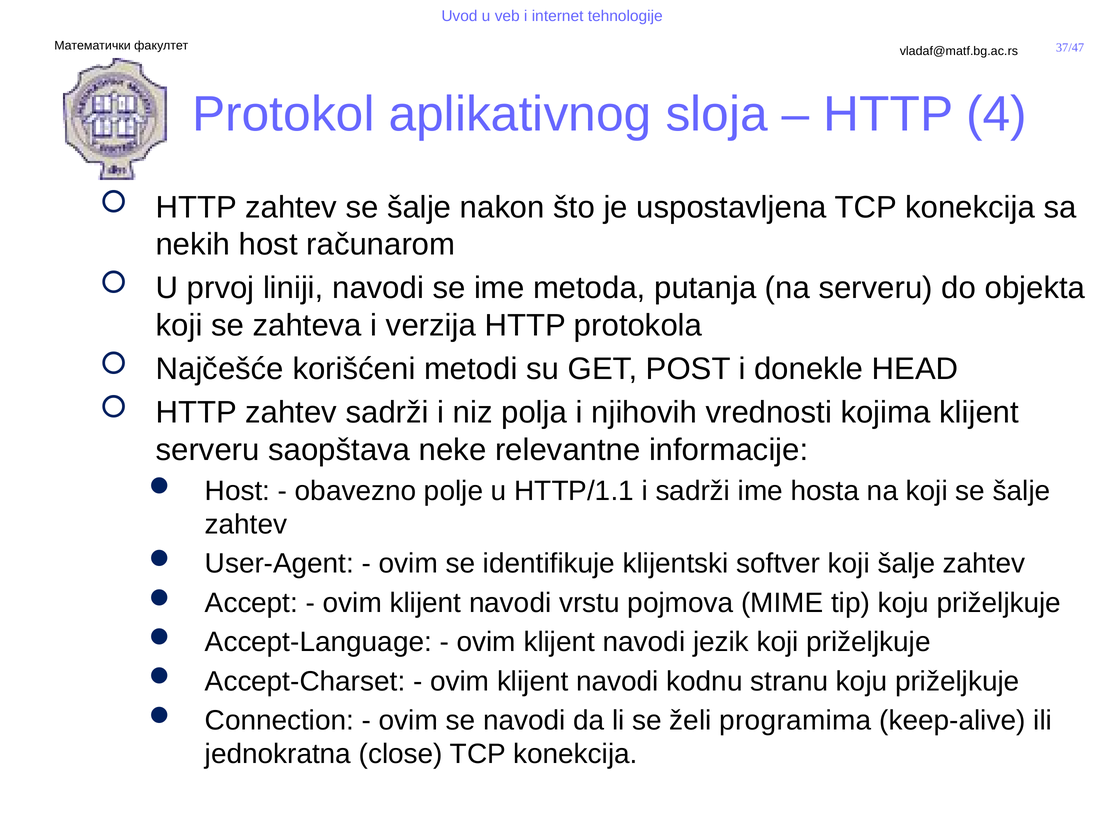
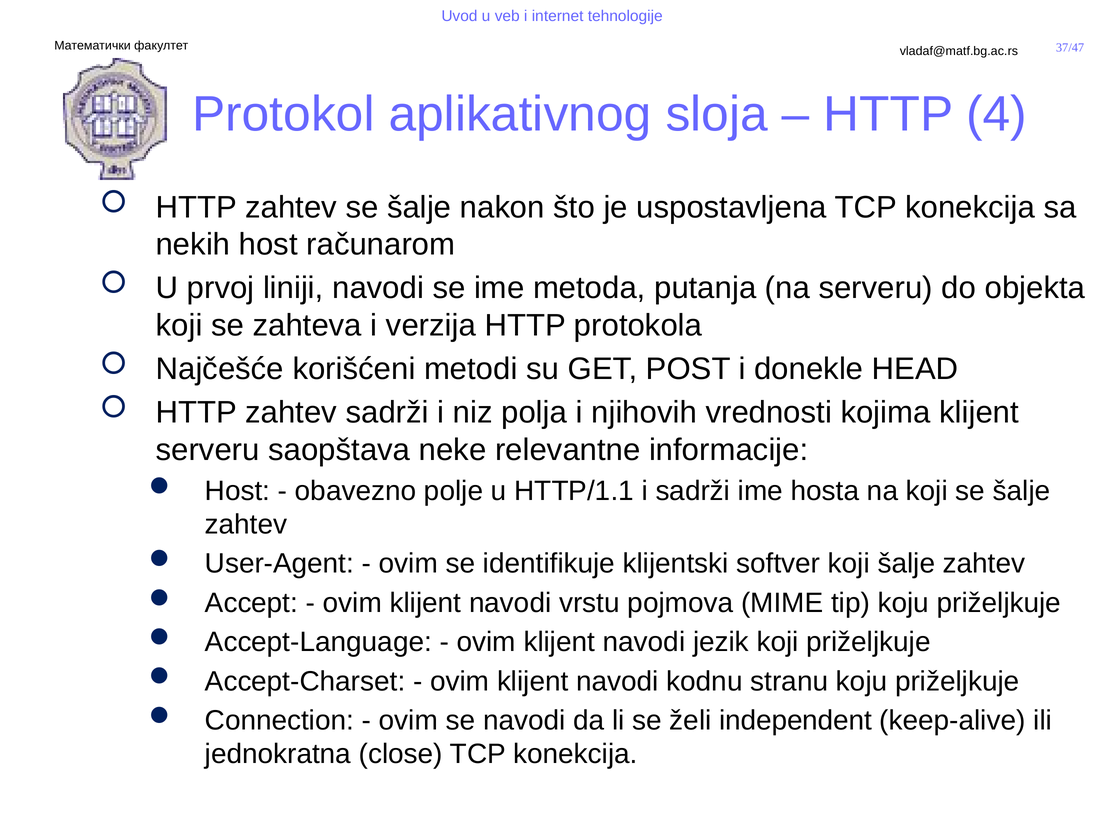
programima: programima -> independent
